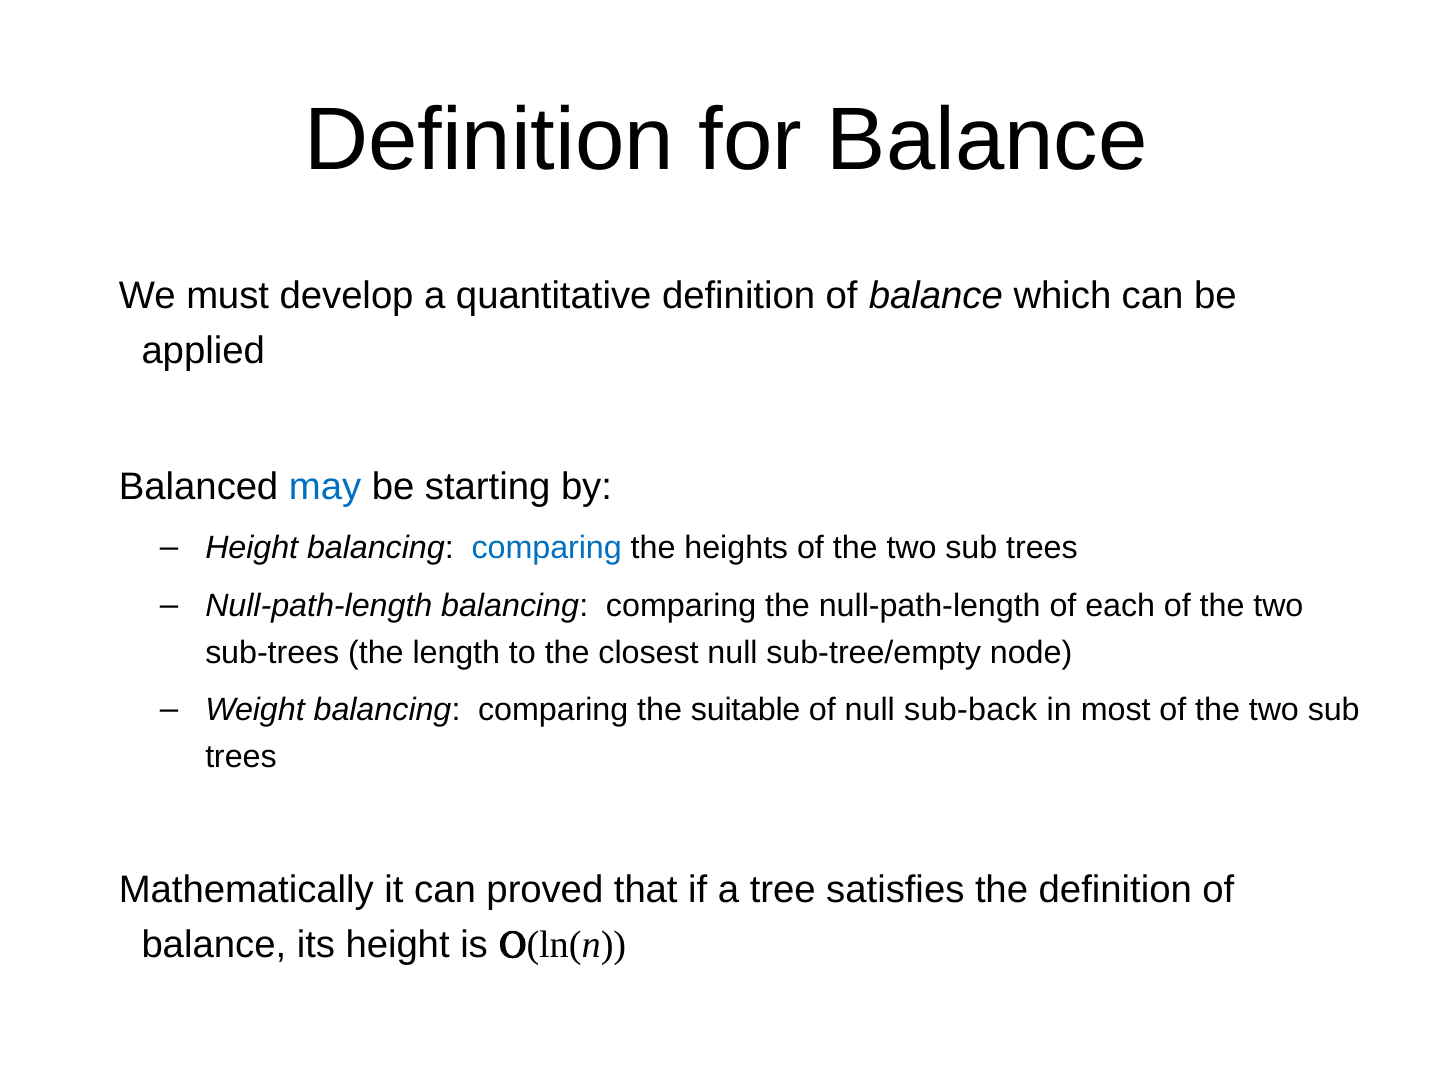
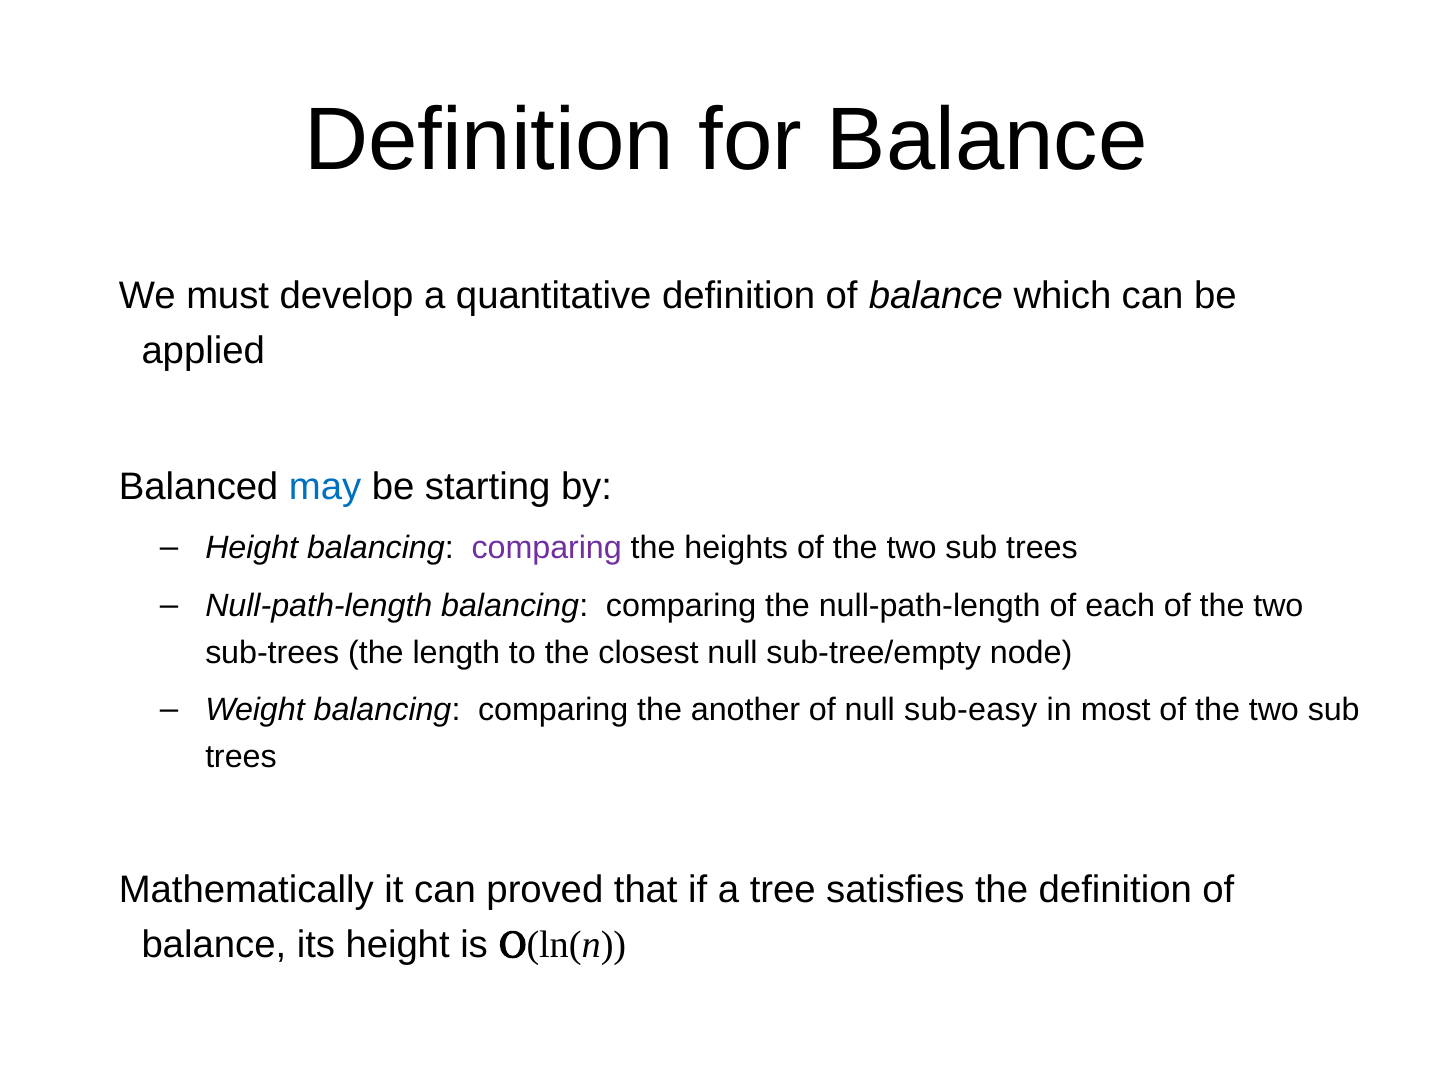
comparing at (547, 549) colour: blue -> purple
suitable: suitable -> another
sub-back: sub-back -> sub-easy
